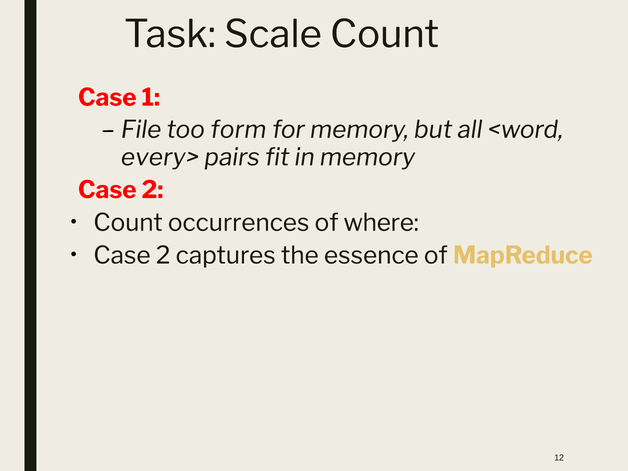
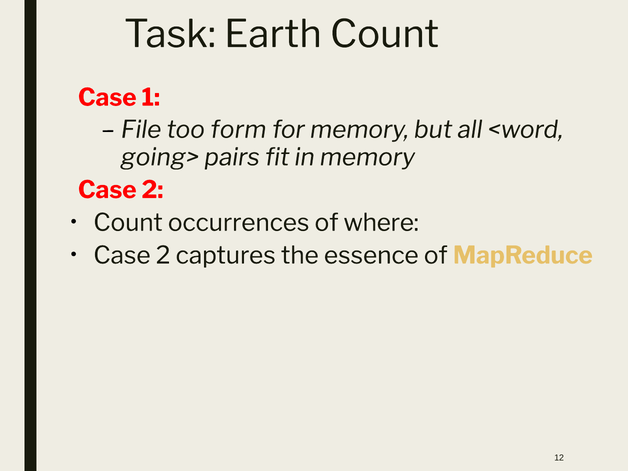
Scale: Scale -> Earth
every>: every> -> going>
